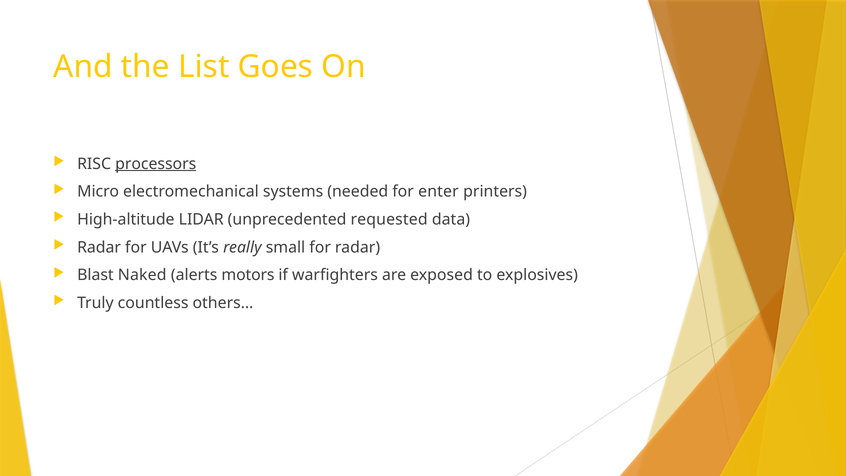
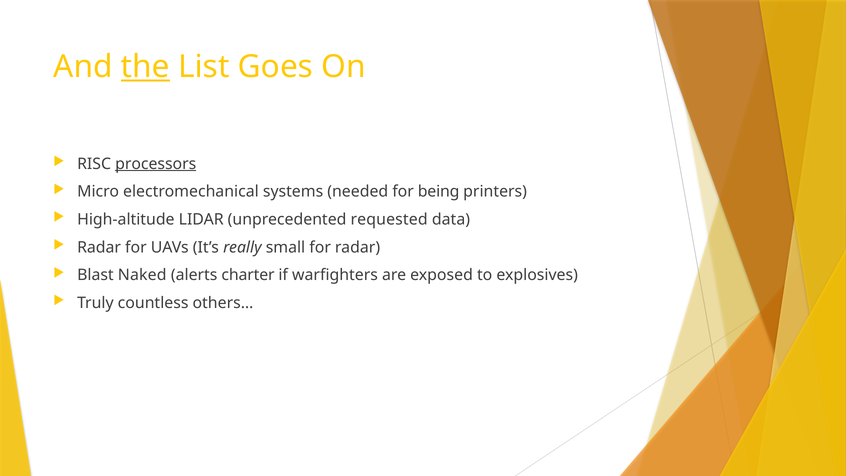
the underline: none -> present
enter: enter -> being
motors: motors -> charter
